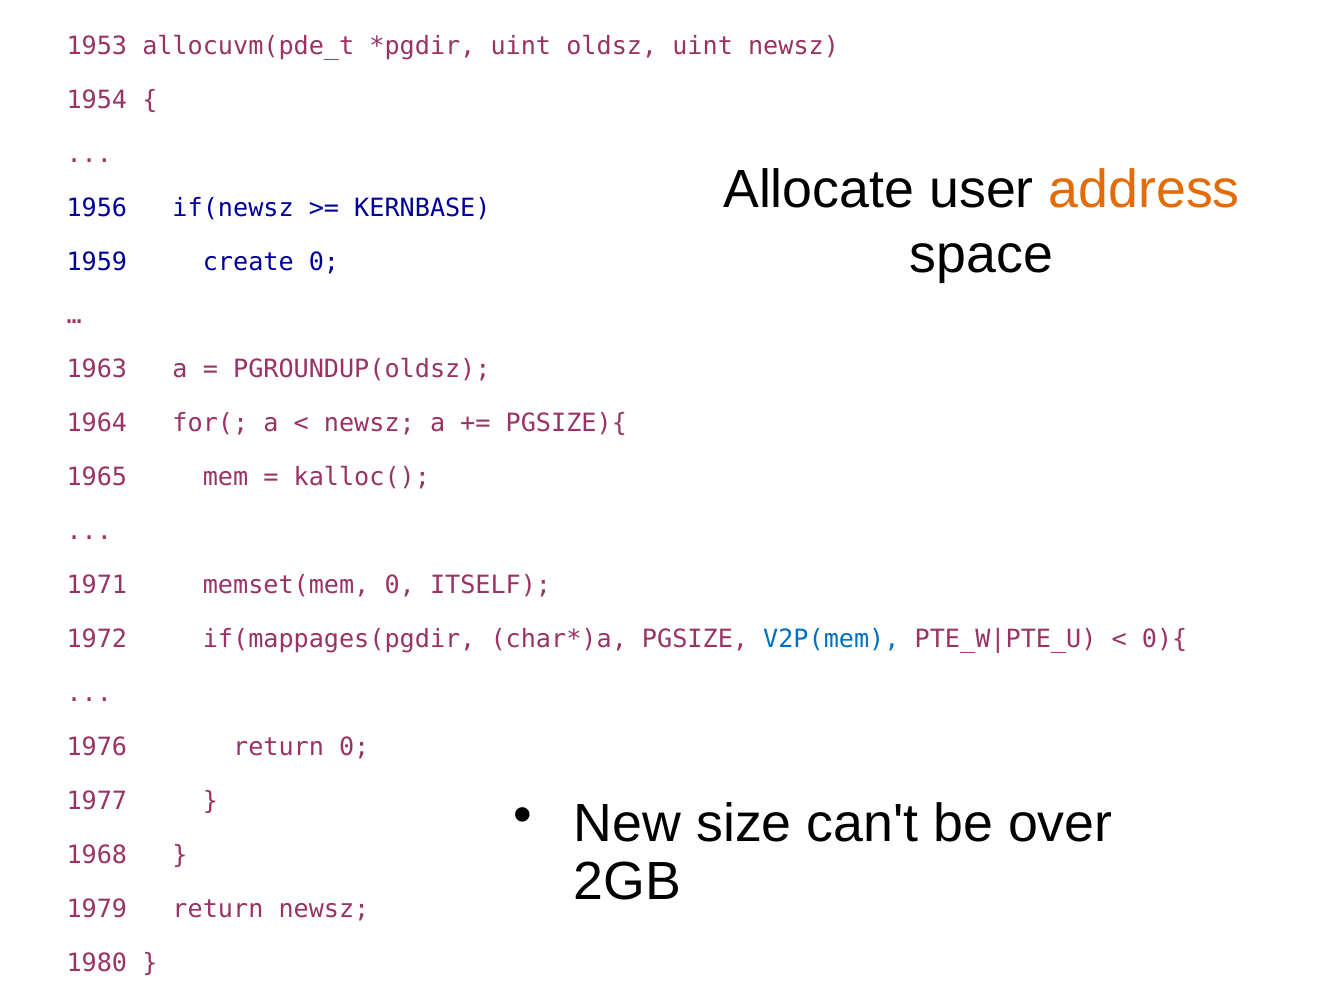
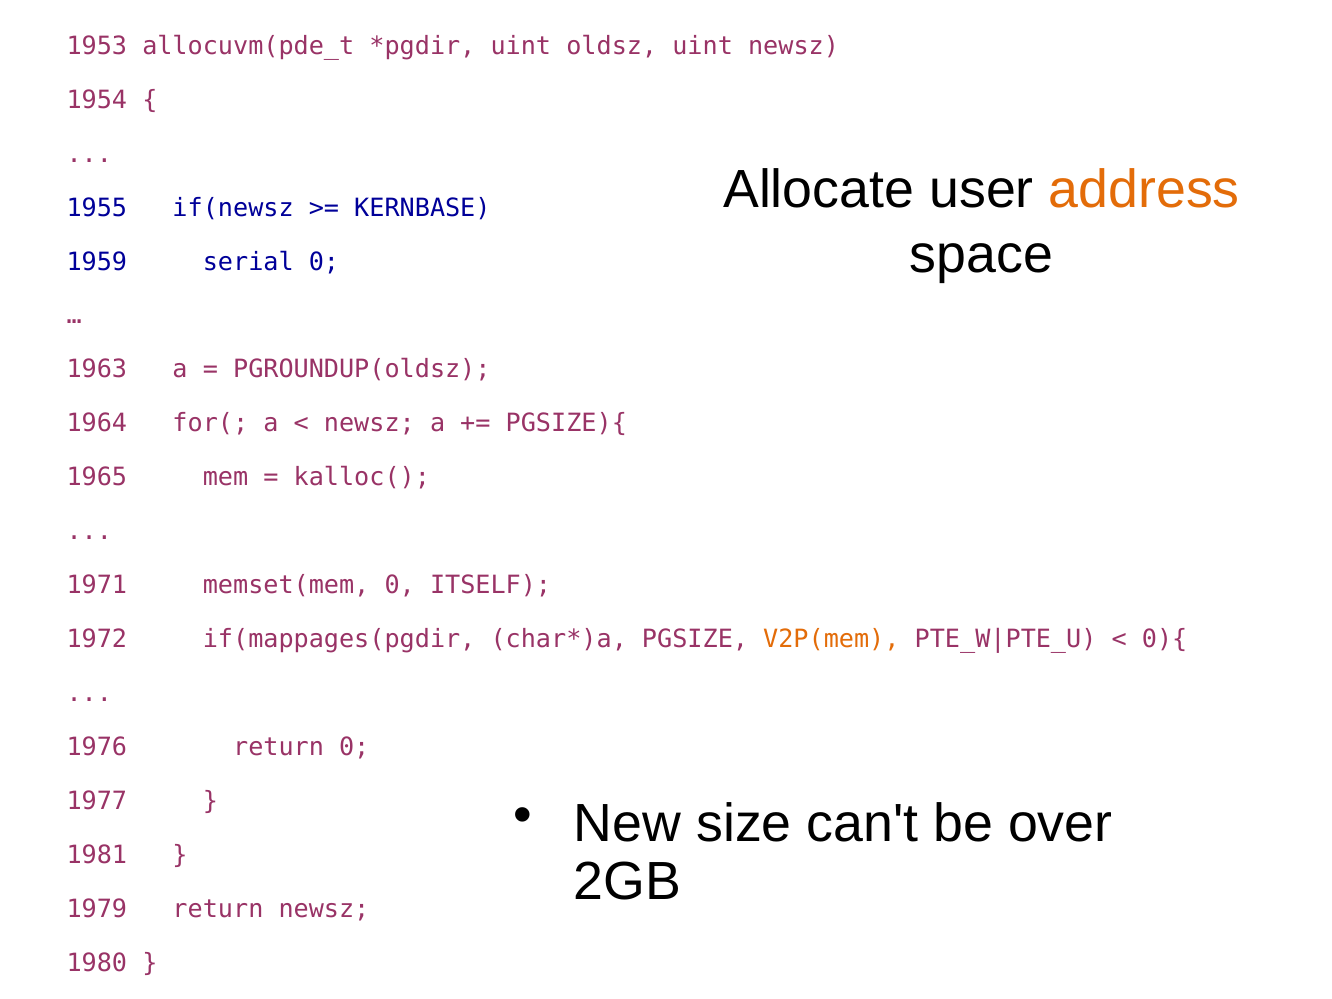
1956: 1956 -> 1955
create: create -> serial
V2P(mem colour: blue -> orange
1968: 1968 -> 1981
